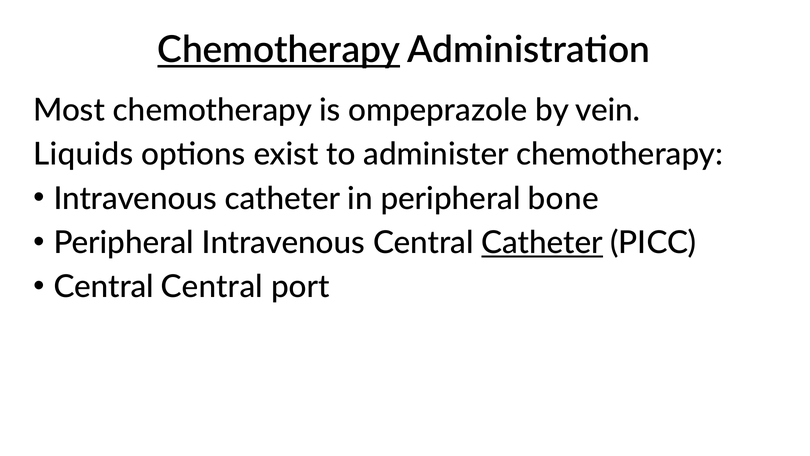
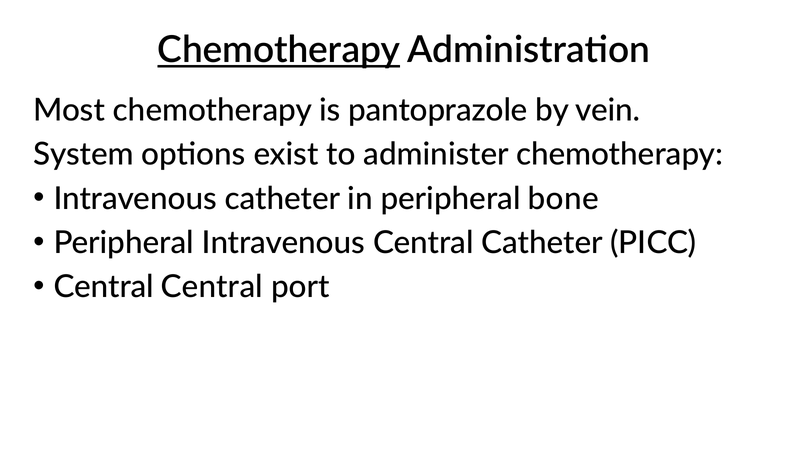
ompeprazole: ompeprazole -> pantoprazole
Liquids: Liquids -> System
Catheter at (542, 243) underline: present -> none
